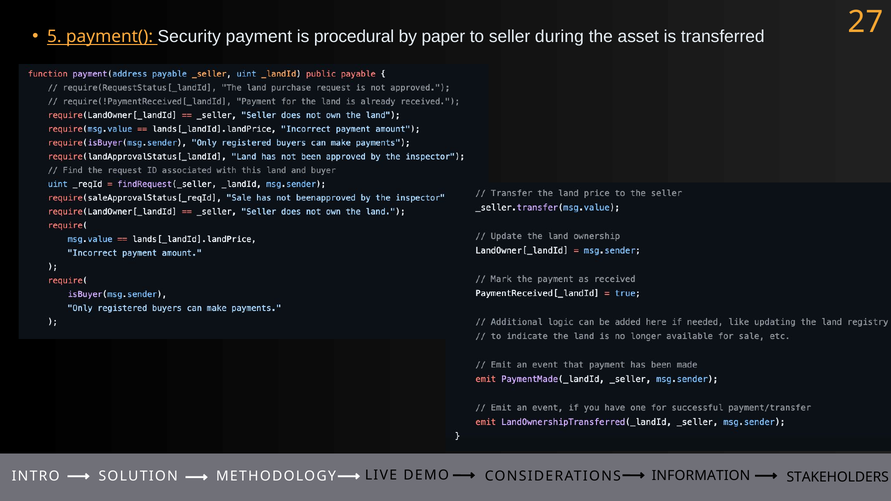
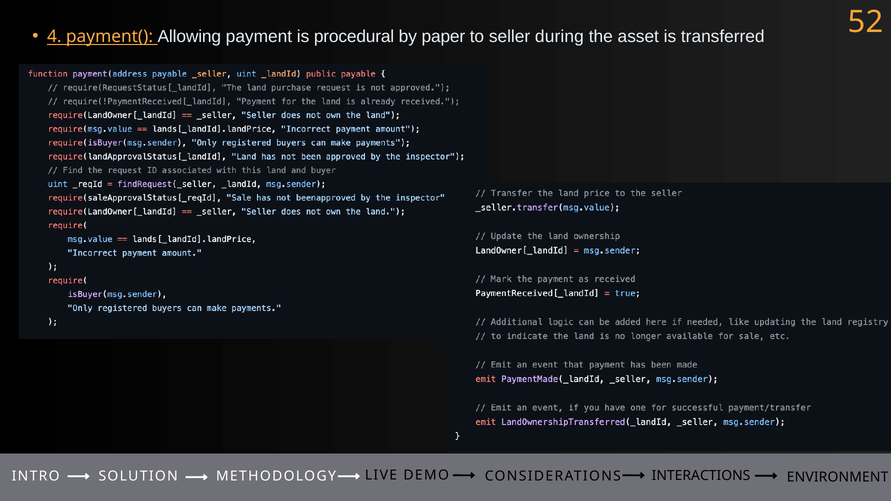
5: 5 -> 4
Security: Security -> Allowing
27: 27 -> 52
INFORMATION: INFORMATION -> INTERACTIONS
STAKEHOLDERS: STAKEHOLDERS -> ENVIRONMENT
